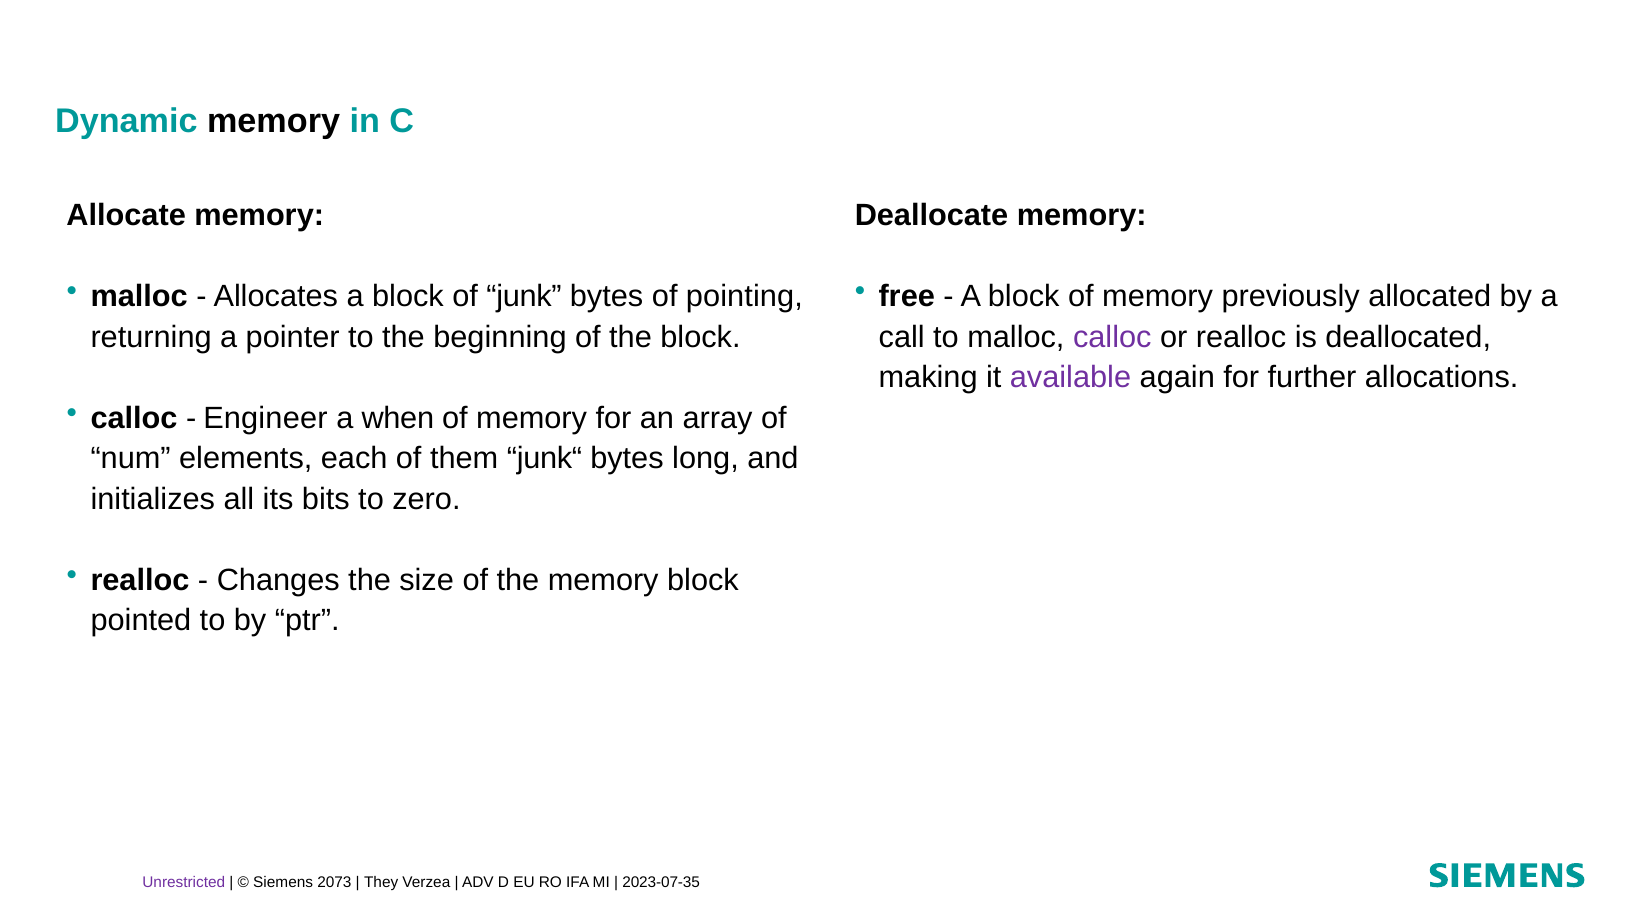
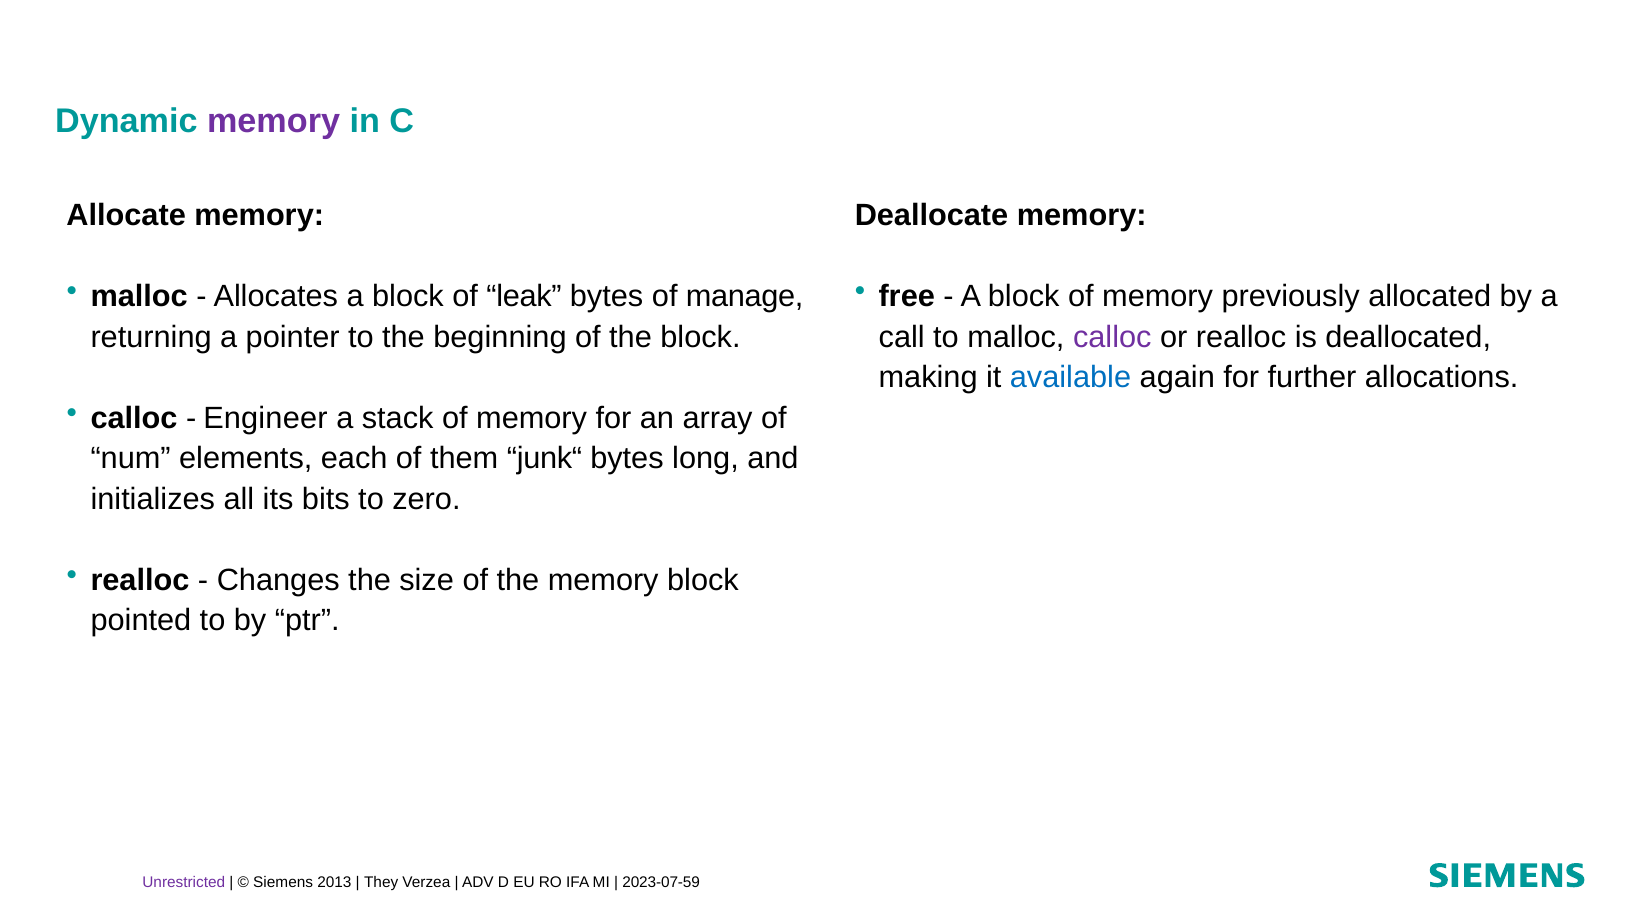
memory at (274, 121) colour: black -> purple
junk: junk -> leak
pointing: pointing -> manage
available colour: purple -> blue
when: when -> stack
2073: 2073 -> 2013
2023-07-35: 2023-07-35 -> 2023-07-59
